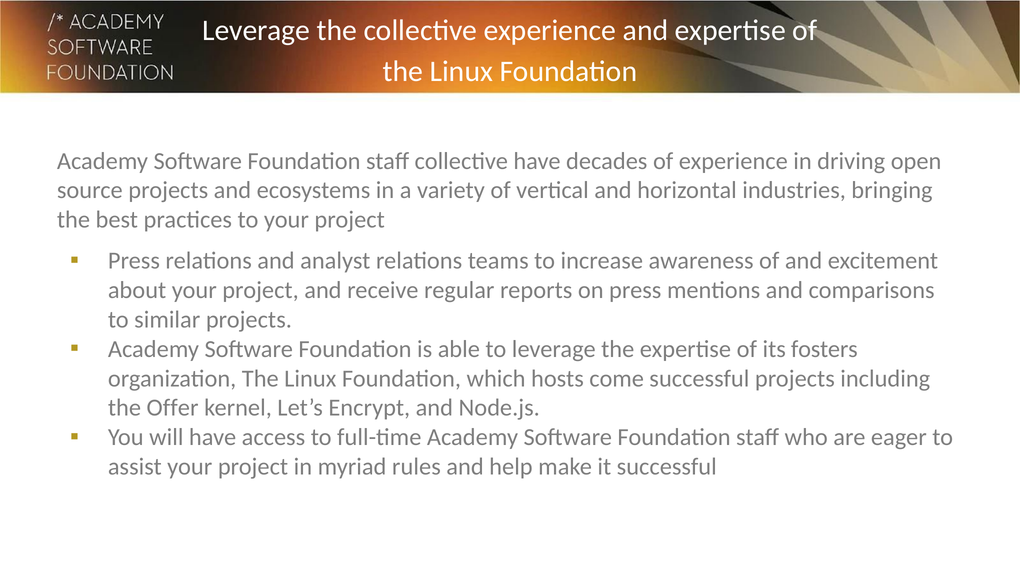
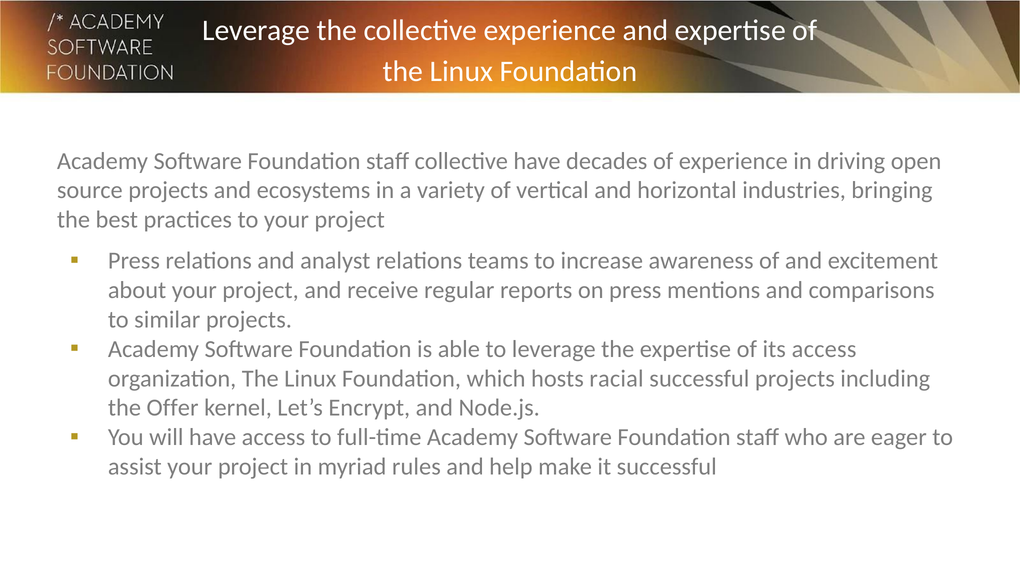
its fosters: fosters -> access
come: come -> racial
